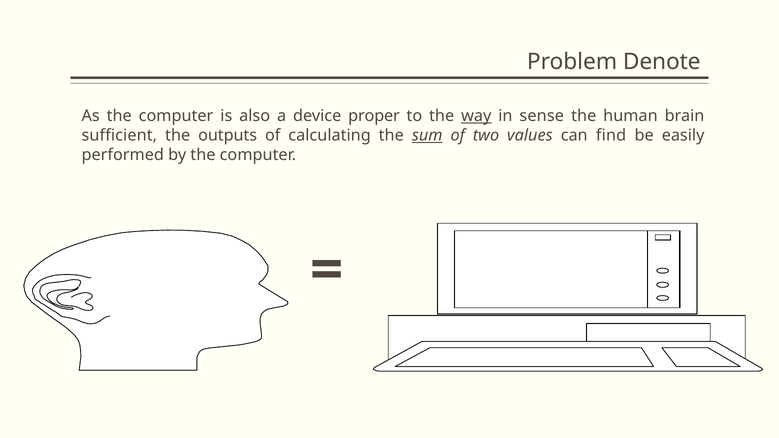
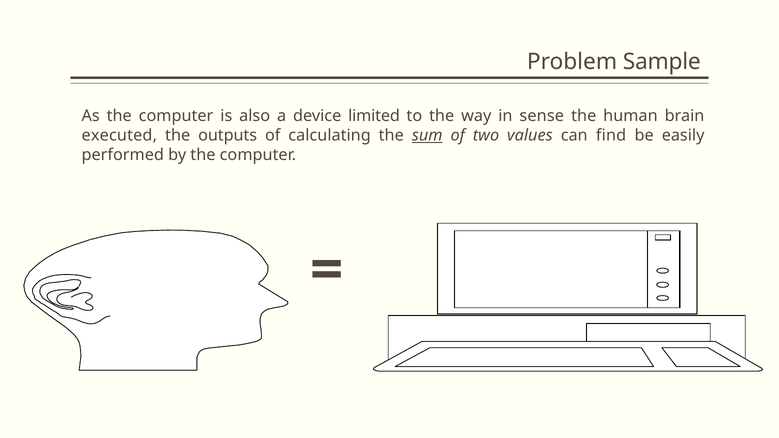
Denote: Denote -> Sample
proper: proper -> limited
way underline: present -> none
sufficient: sufficient -> executed
